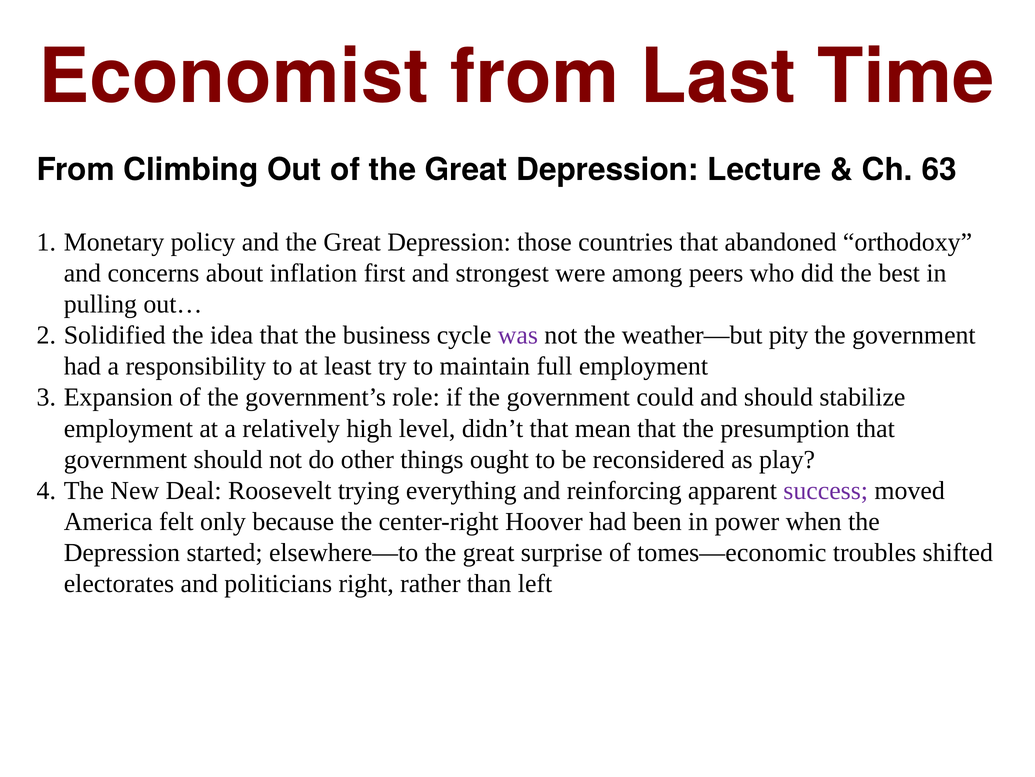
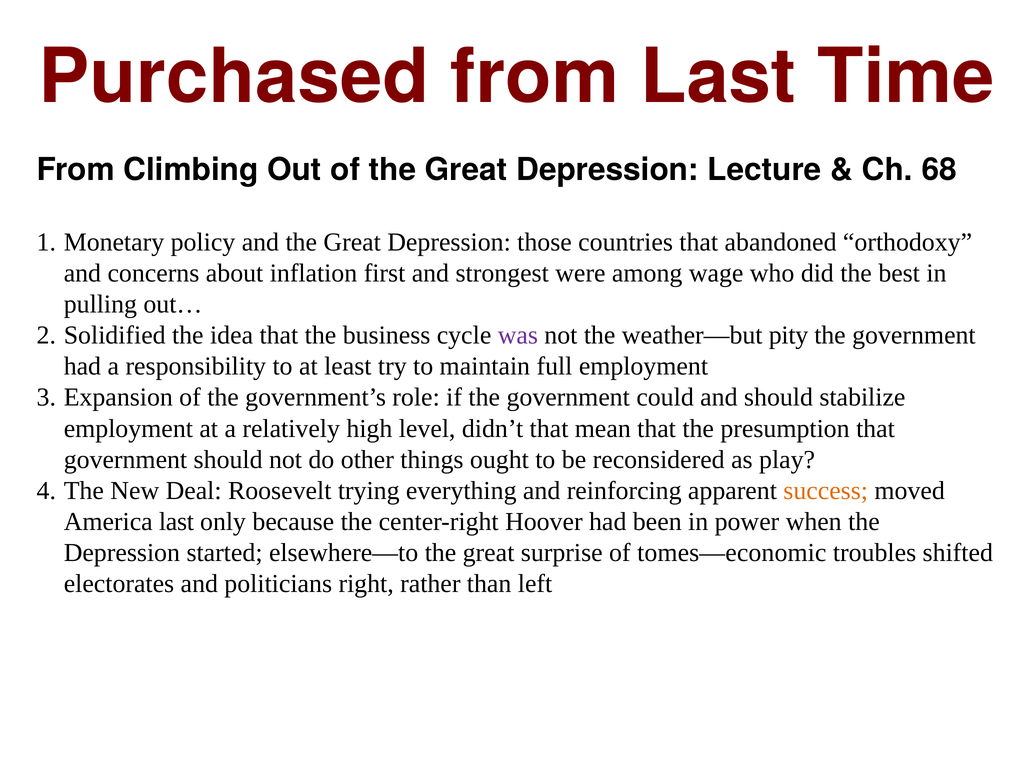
Economist: Economist -> Purchased
63: 63 -> 68
peers: peers -> wage
success colour: purple -> orange
America felt: felt -> last
